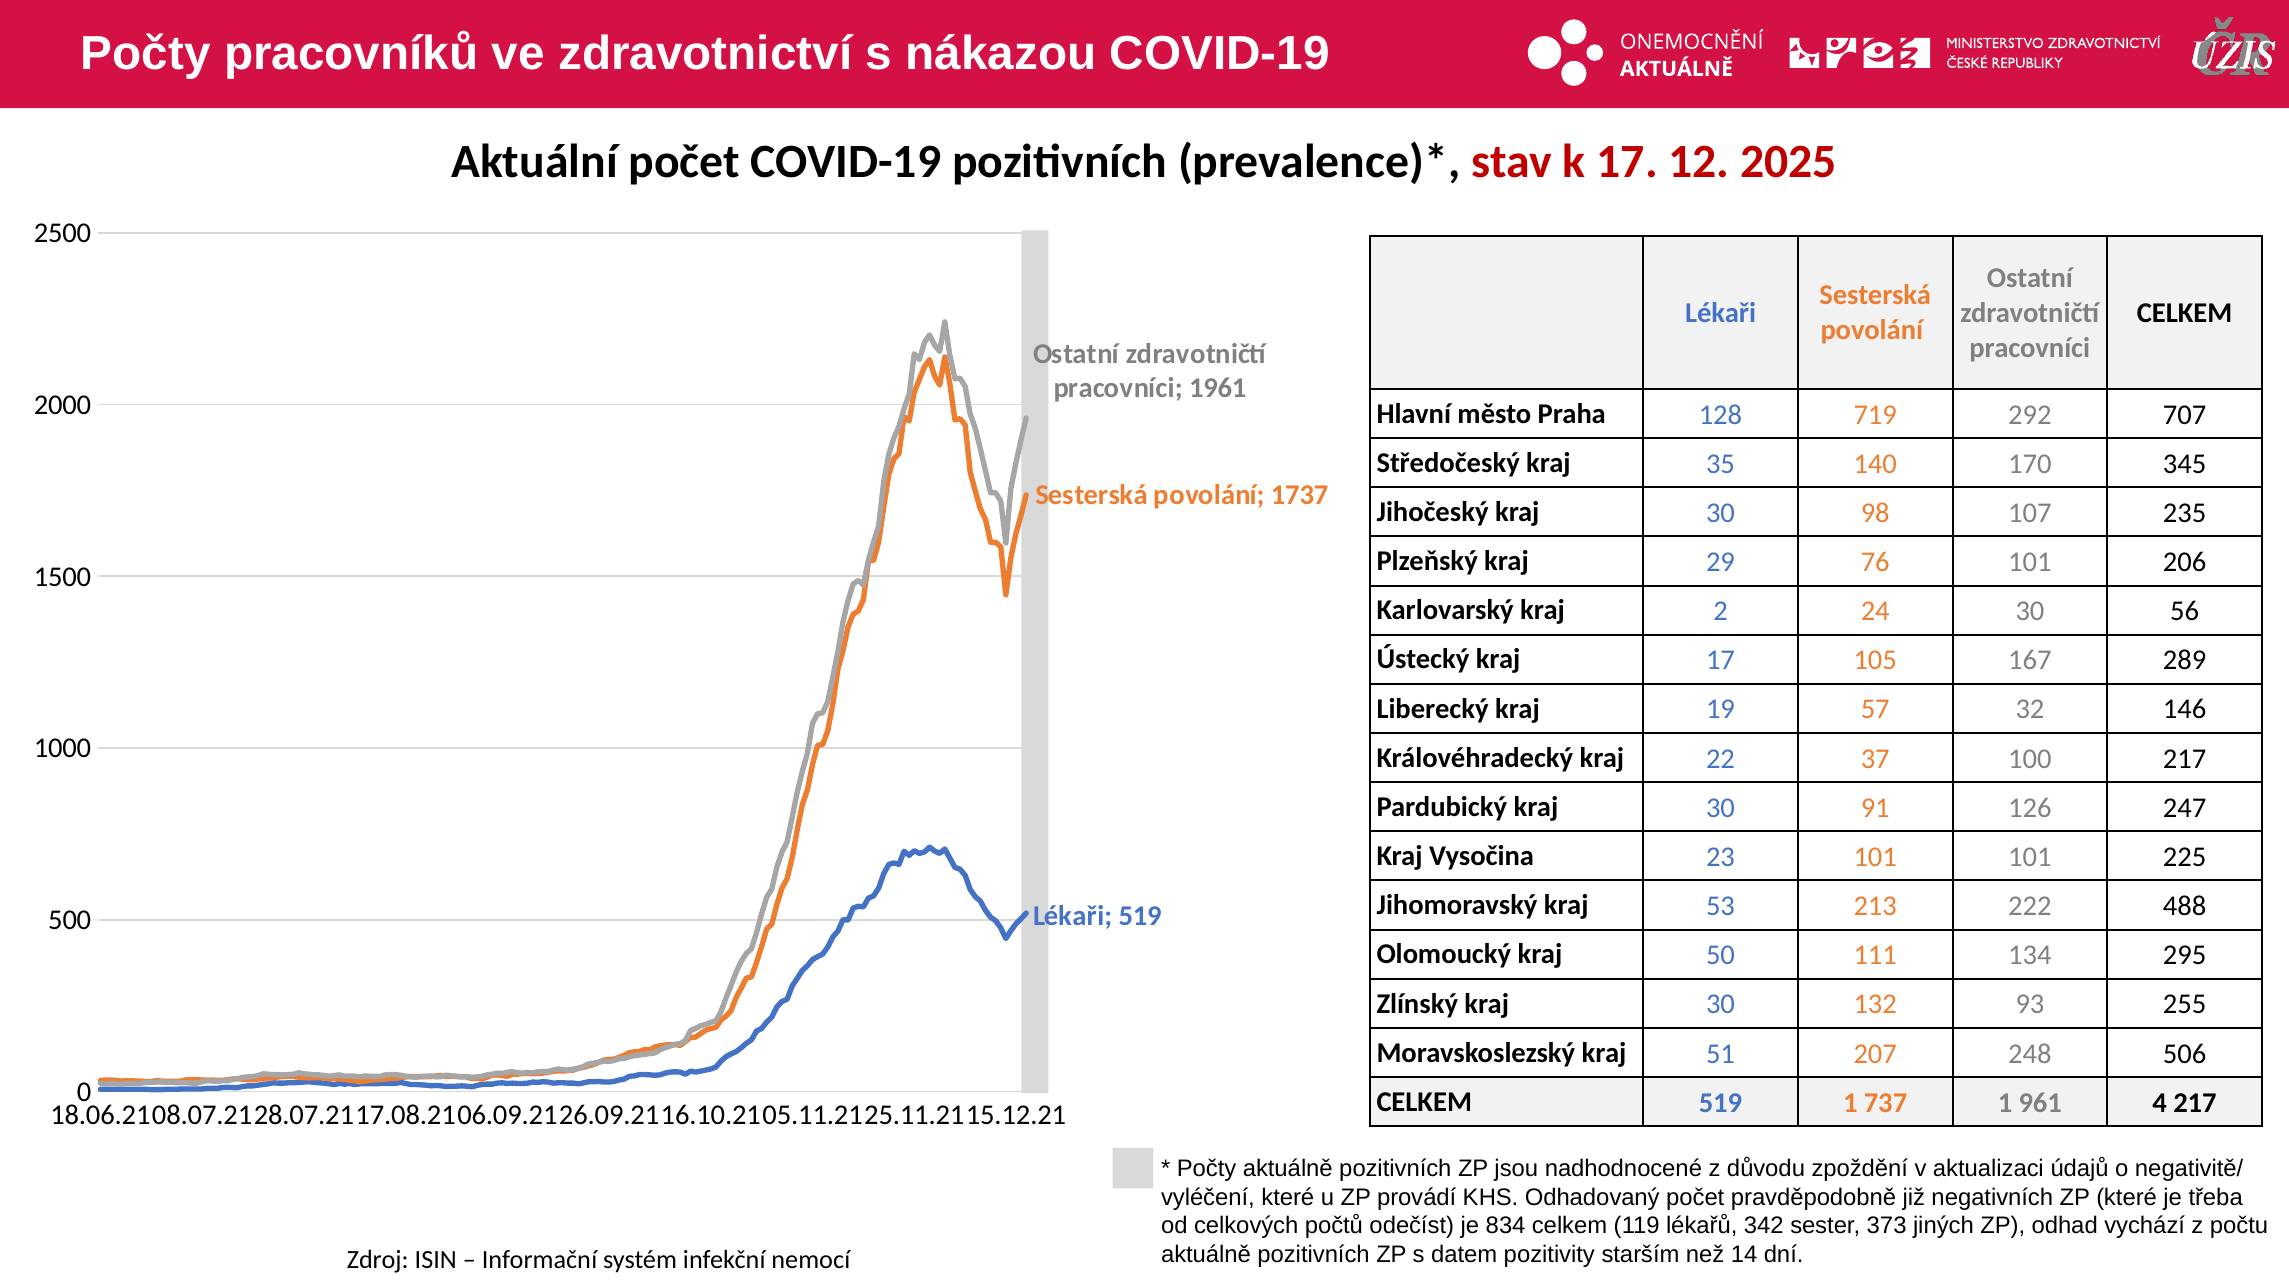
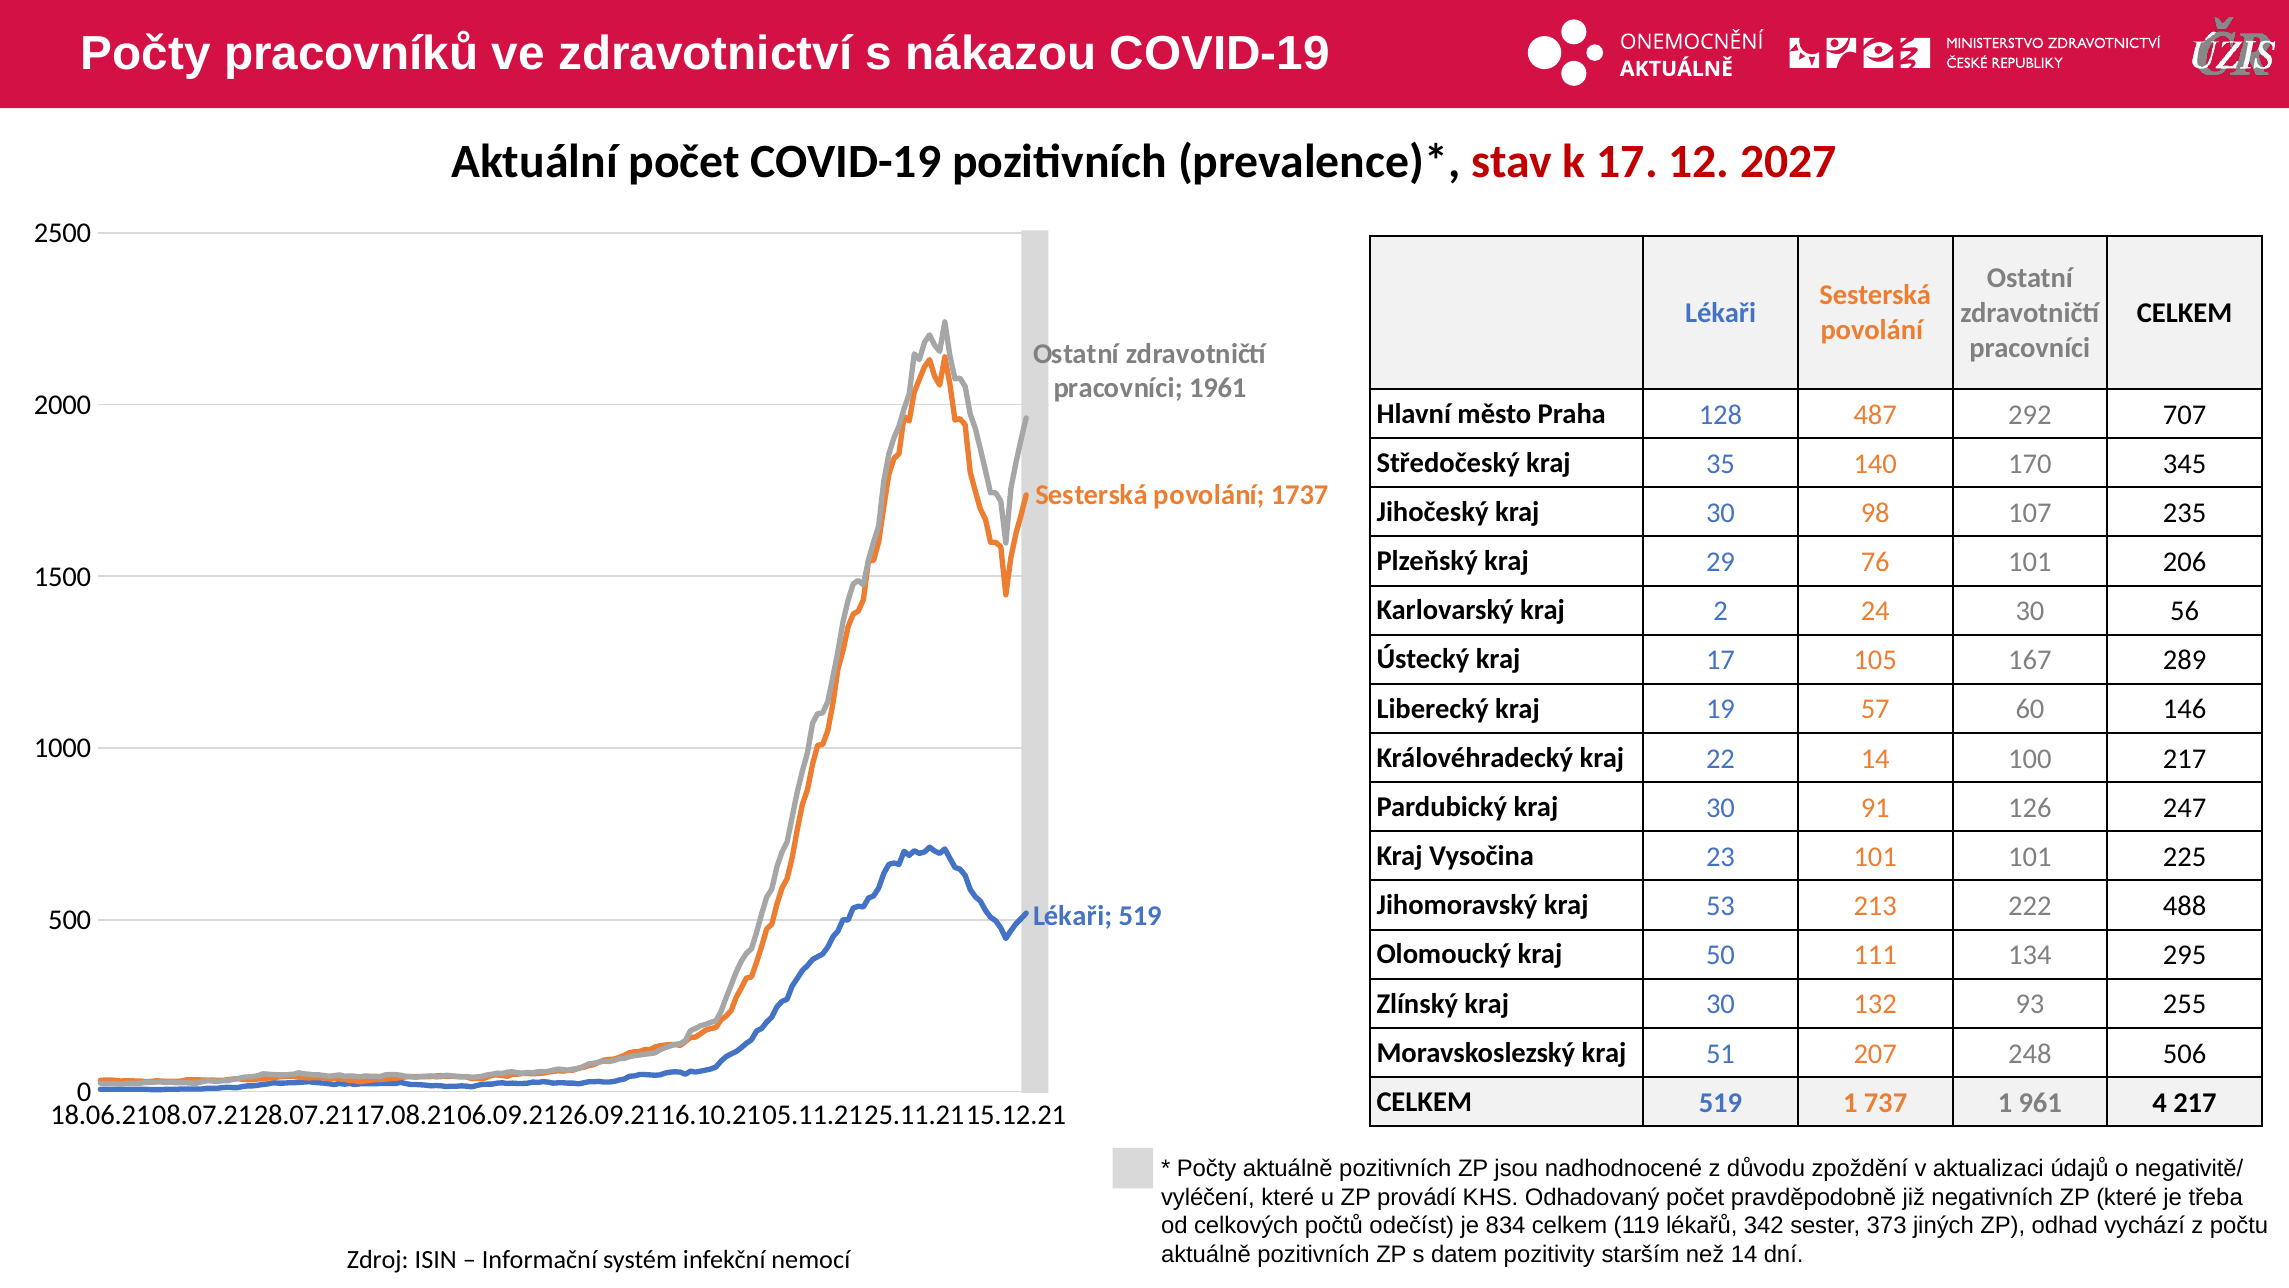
2025: 2025 -> 2027
719: 719 -> 487
32: 32 -> 60
22 37: 37 -> 14
